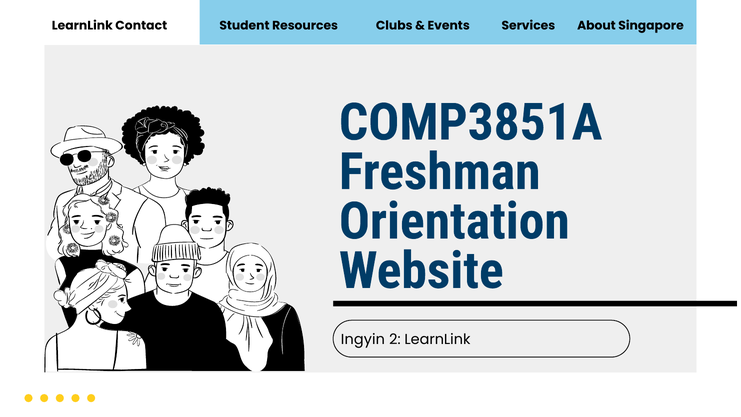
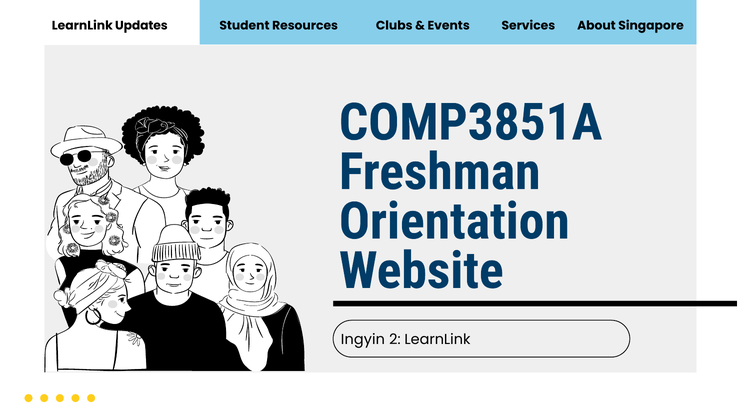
Contact: Contact -> Updates
